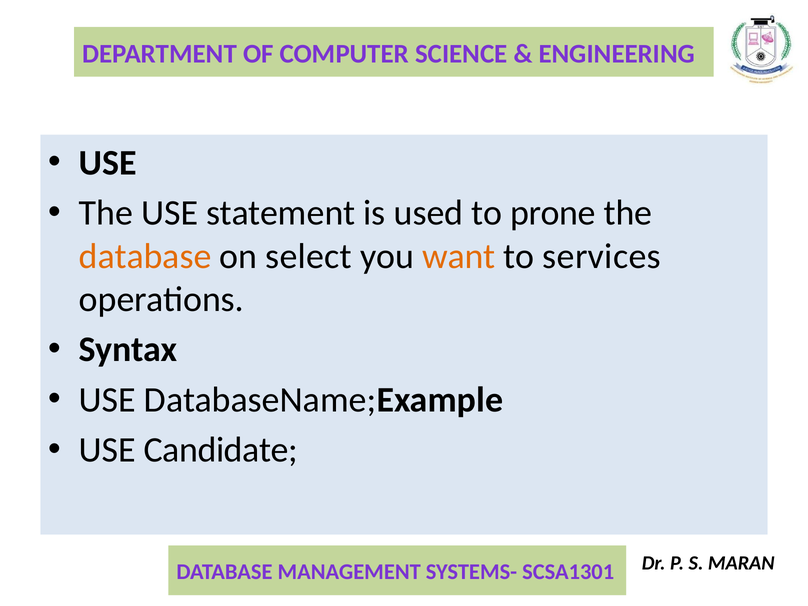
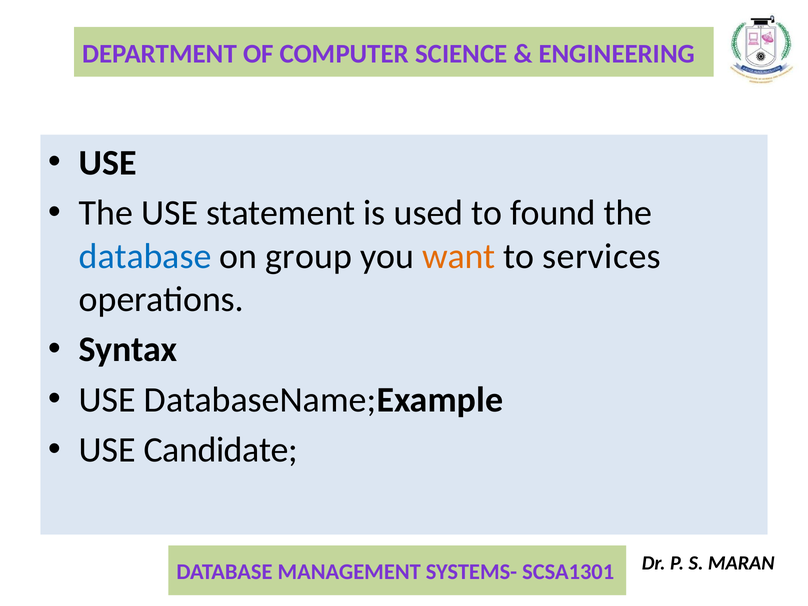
prone: prone -> found
database at (145, 256) colour: orange -> blue
select: select -> group
